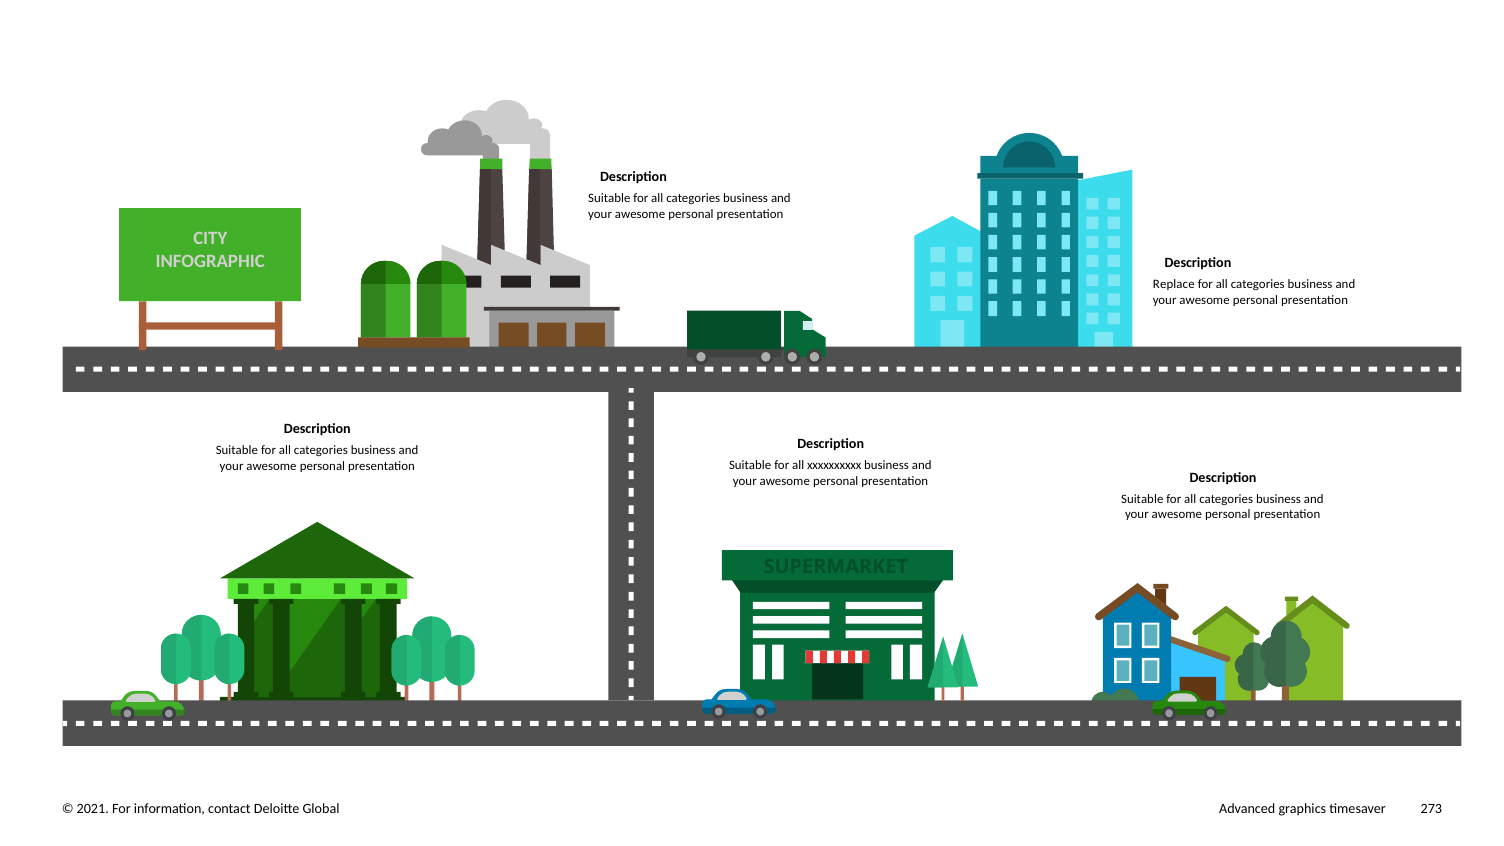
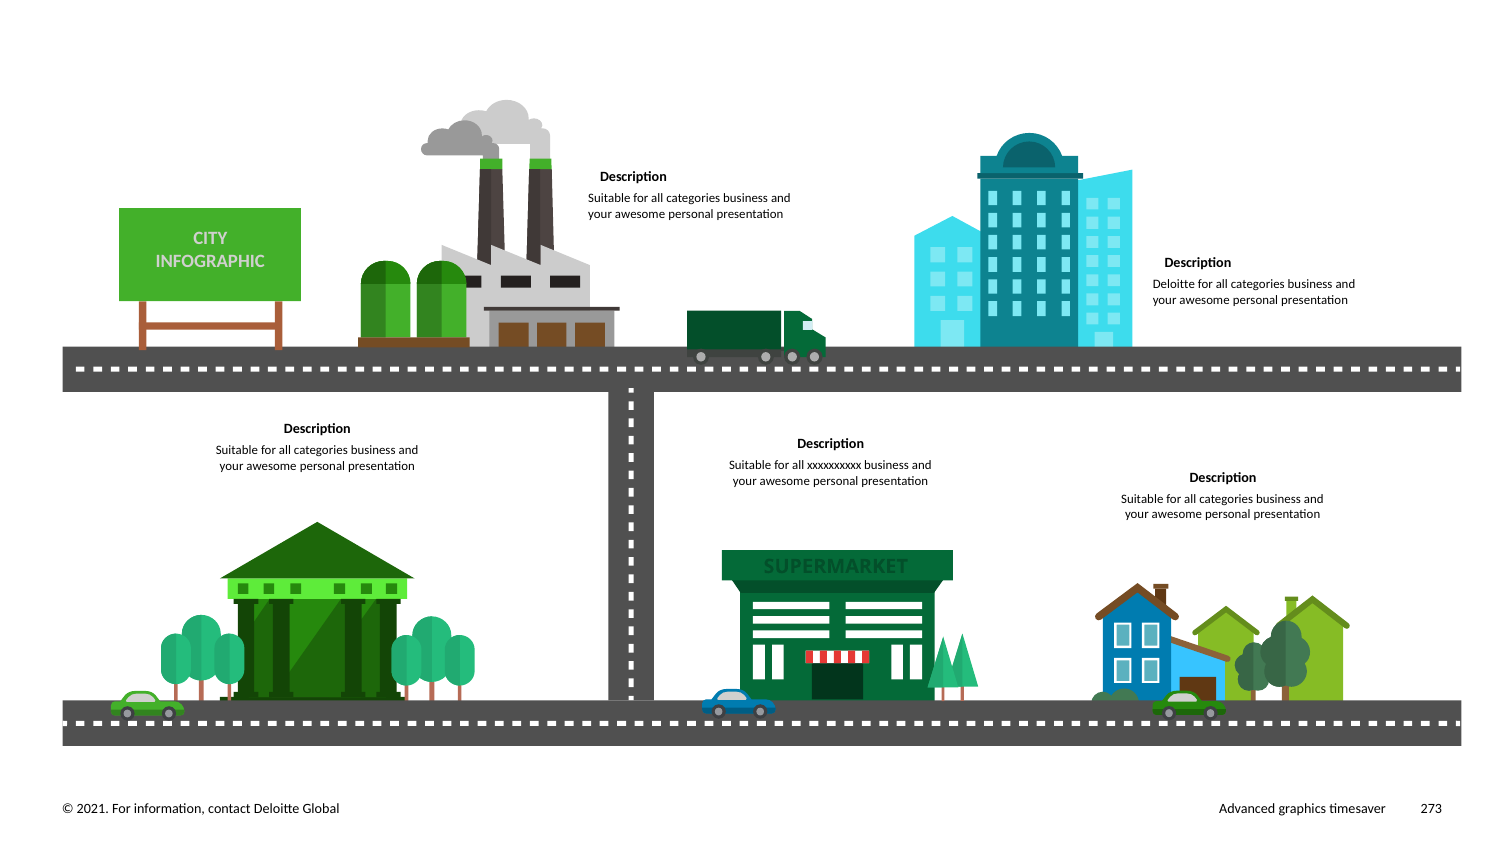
Replace at (1174, 284): Replace -> Deloitte
